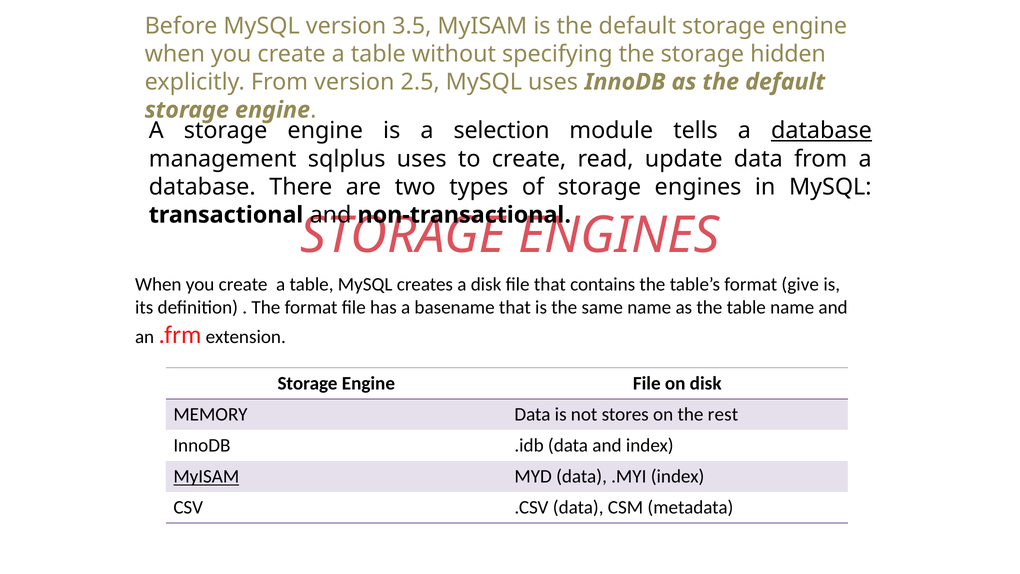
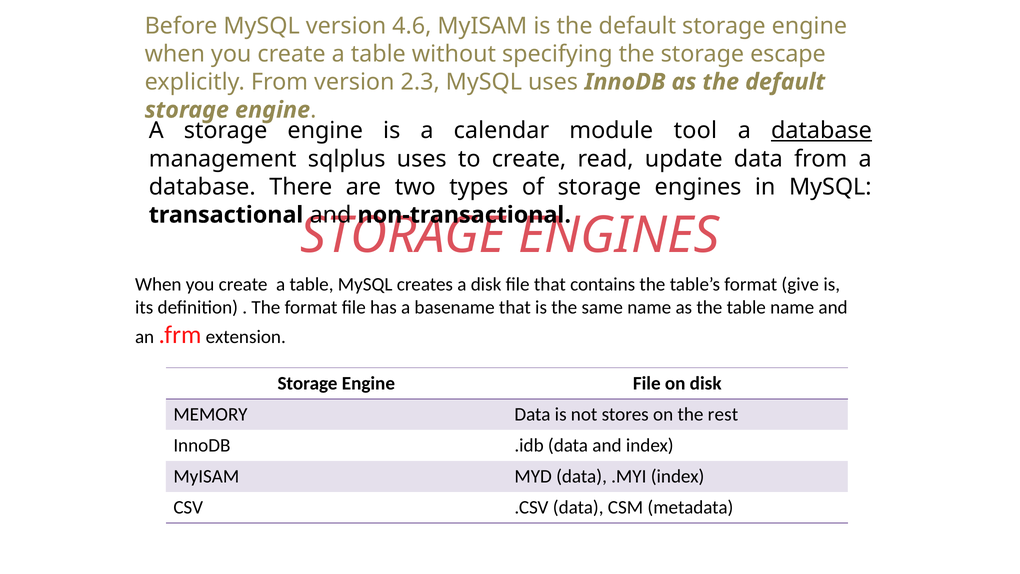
3.5: 3.5 -> 4.6
hidden: hidden -> escape
2.5: 2.5 -> 2.3
selection: selection -> calendar
tells: tells -> tool
MyISAM at (206, 476) underline: present -> none
